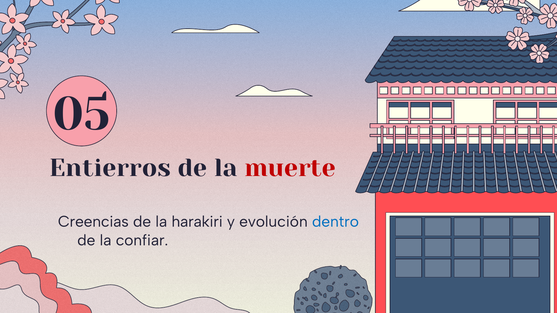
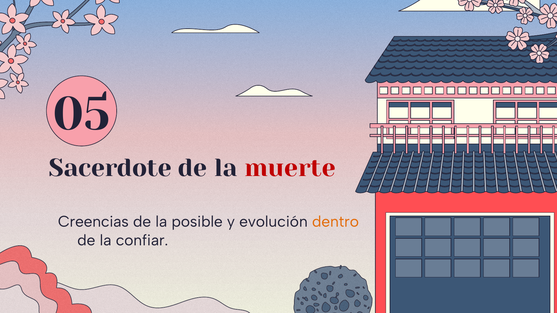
Entierros: Entierros -> Sacerdote
harakiri: harakiri -> posible
dentro colour: blue -> orange
